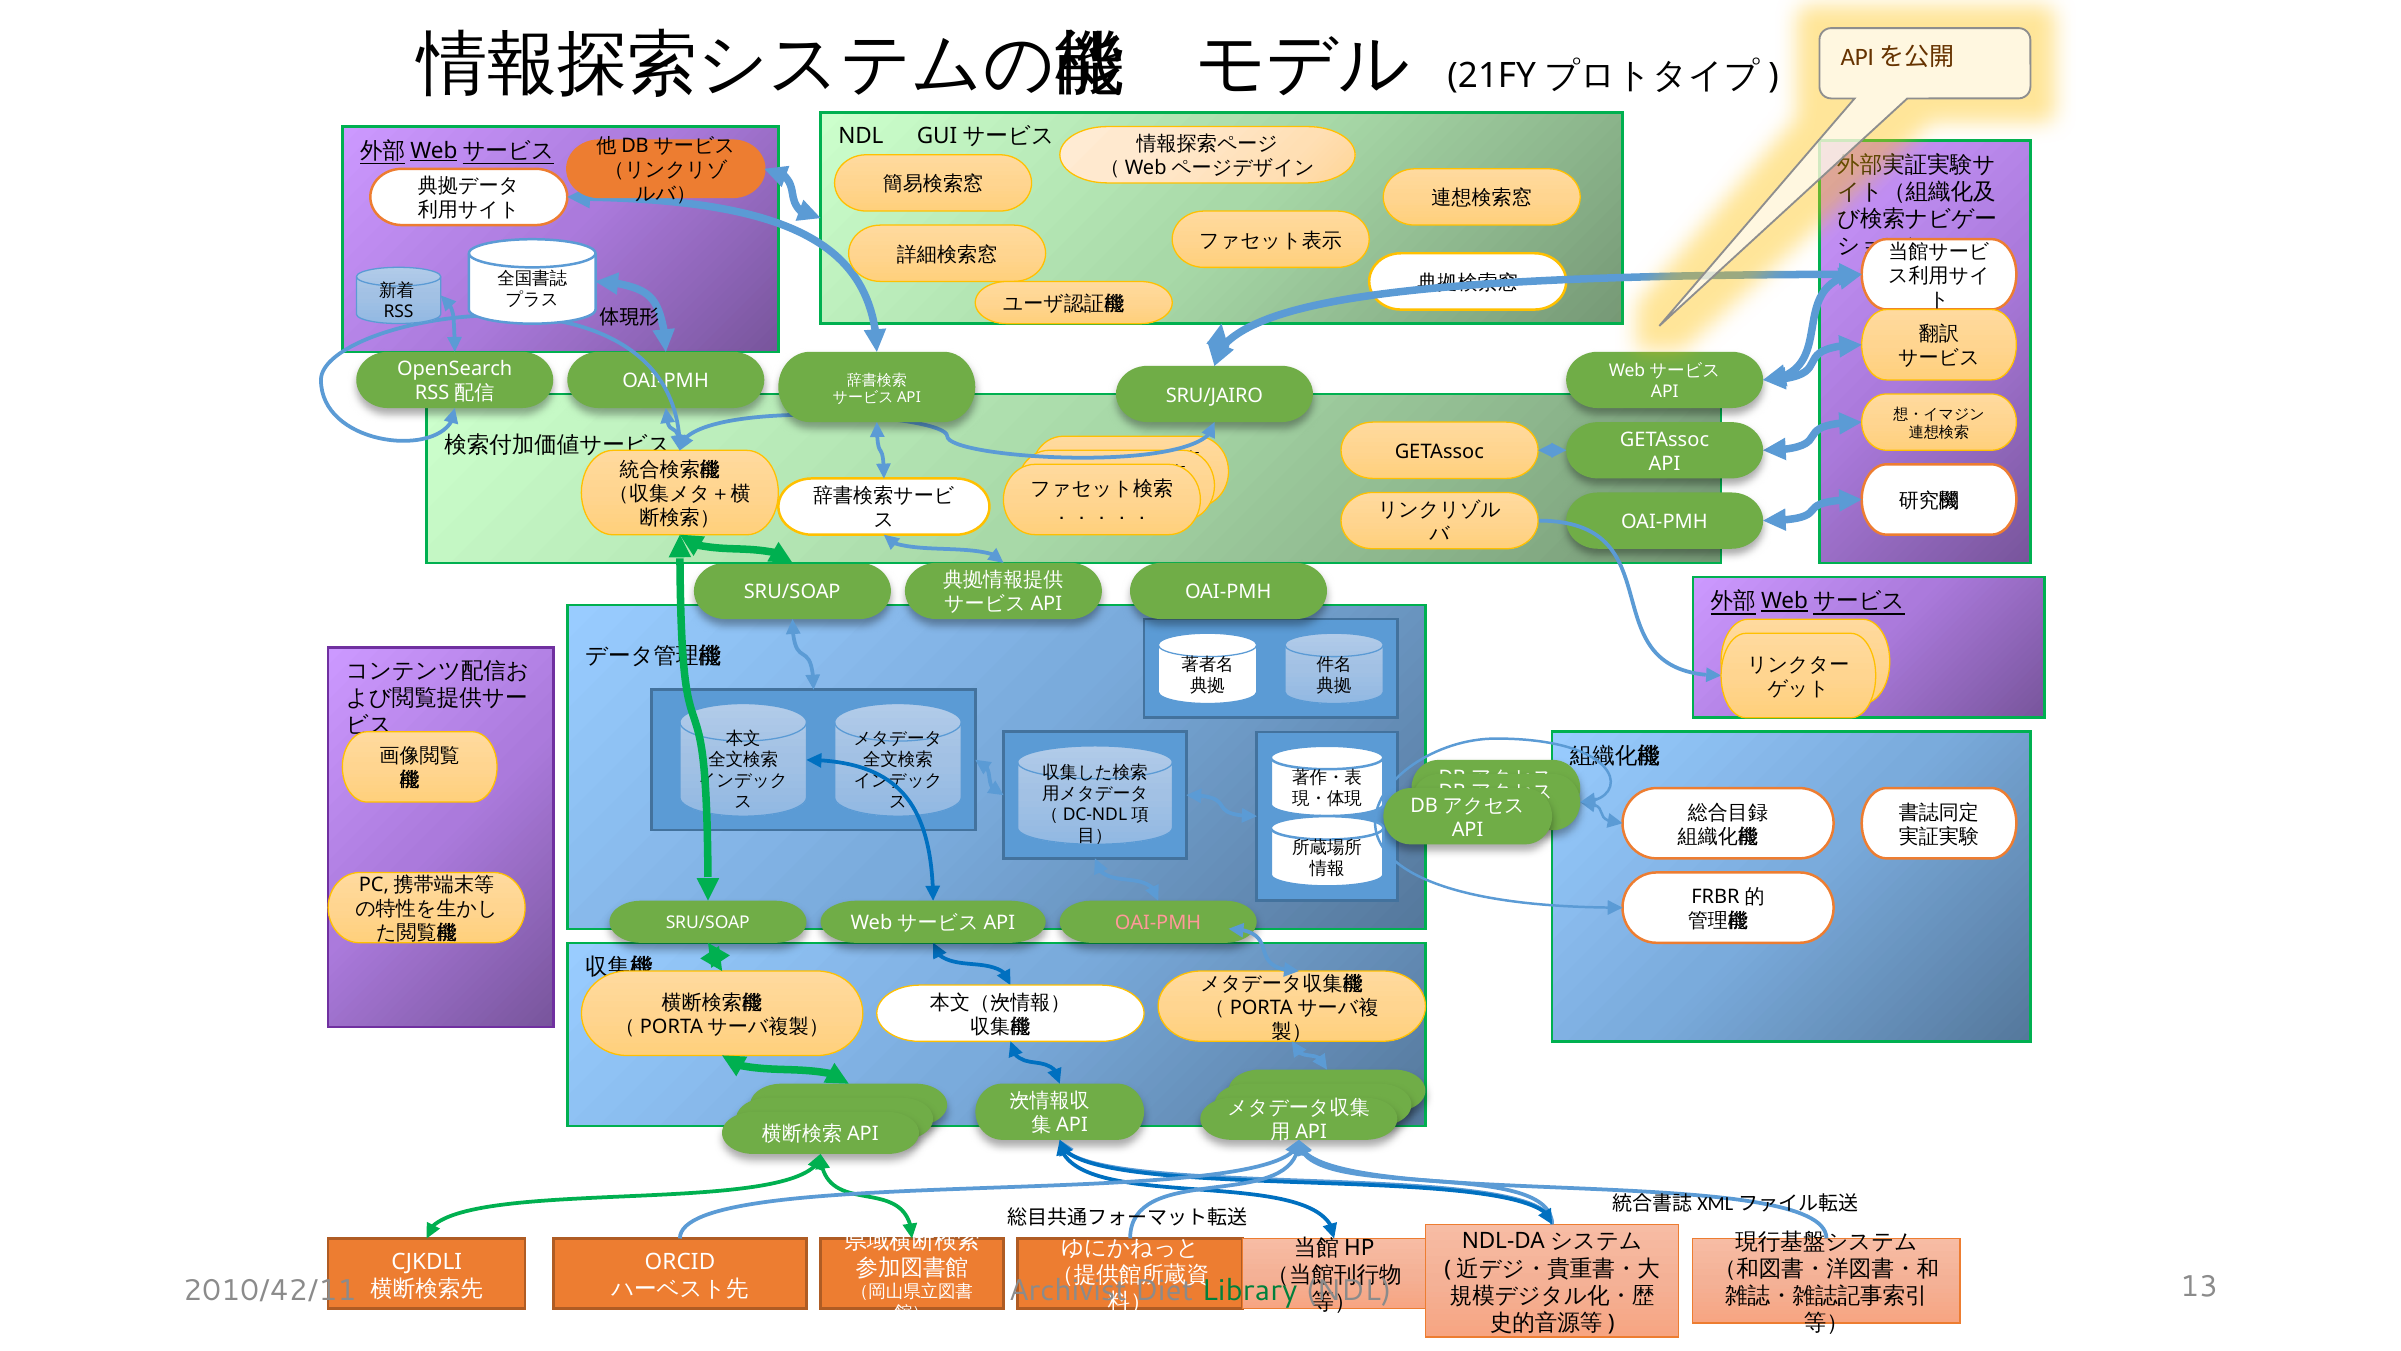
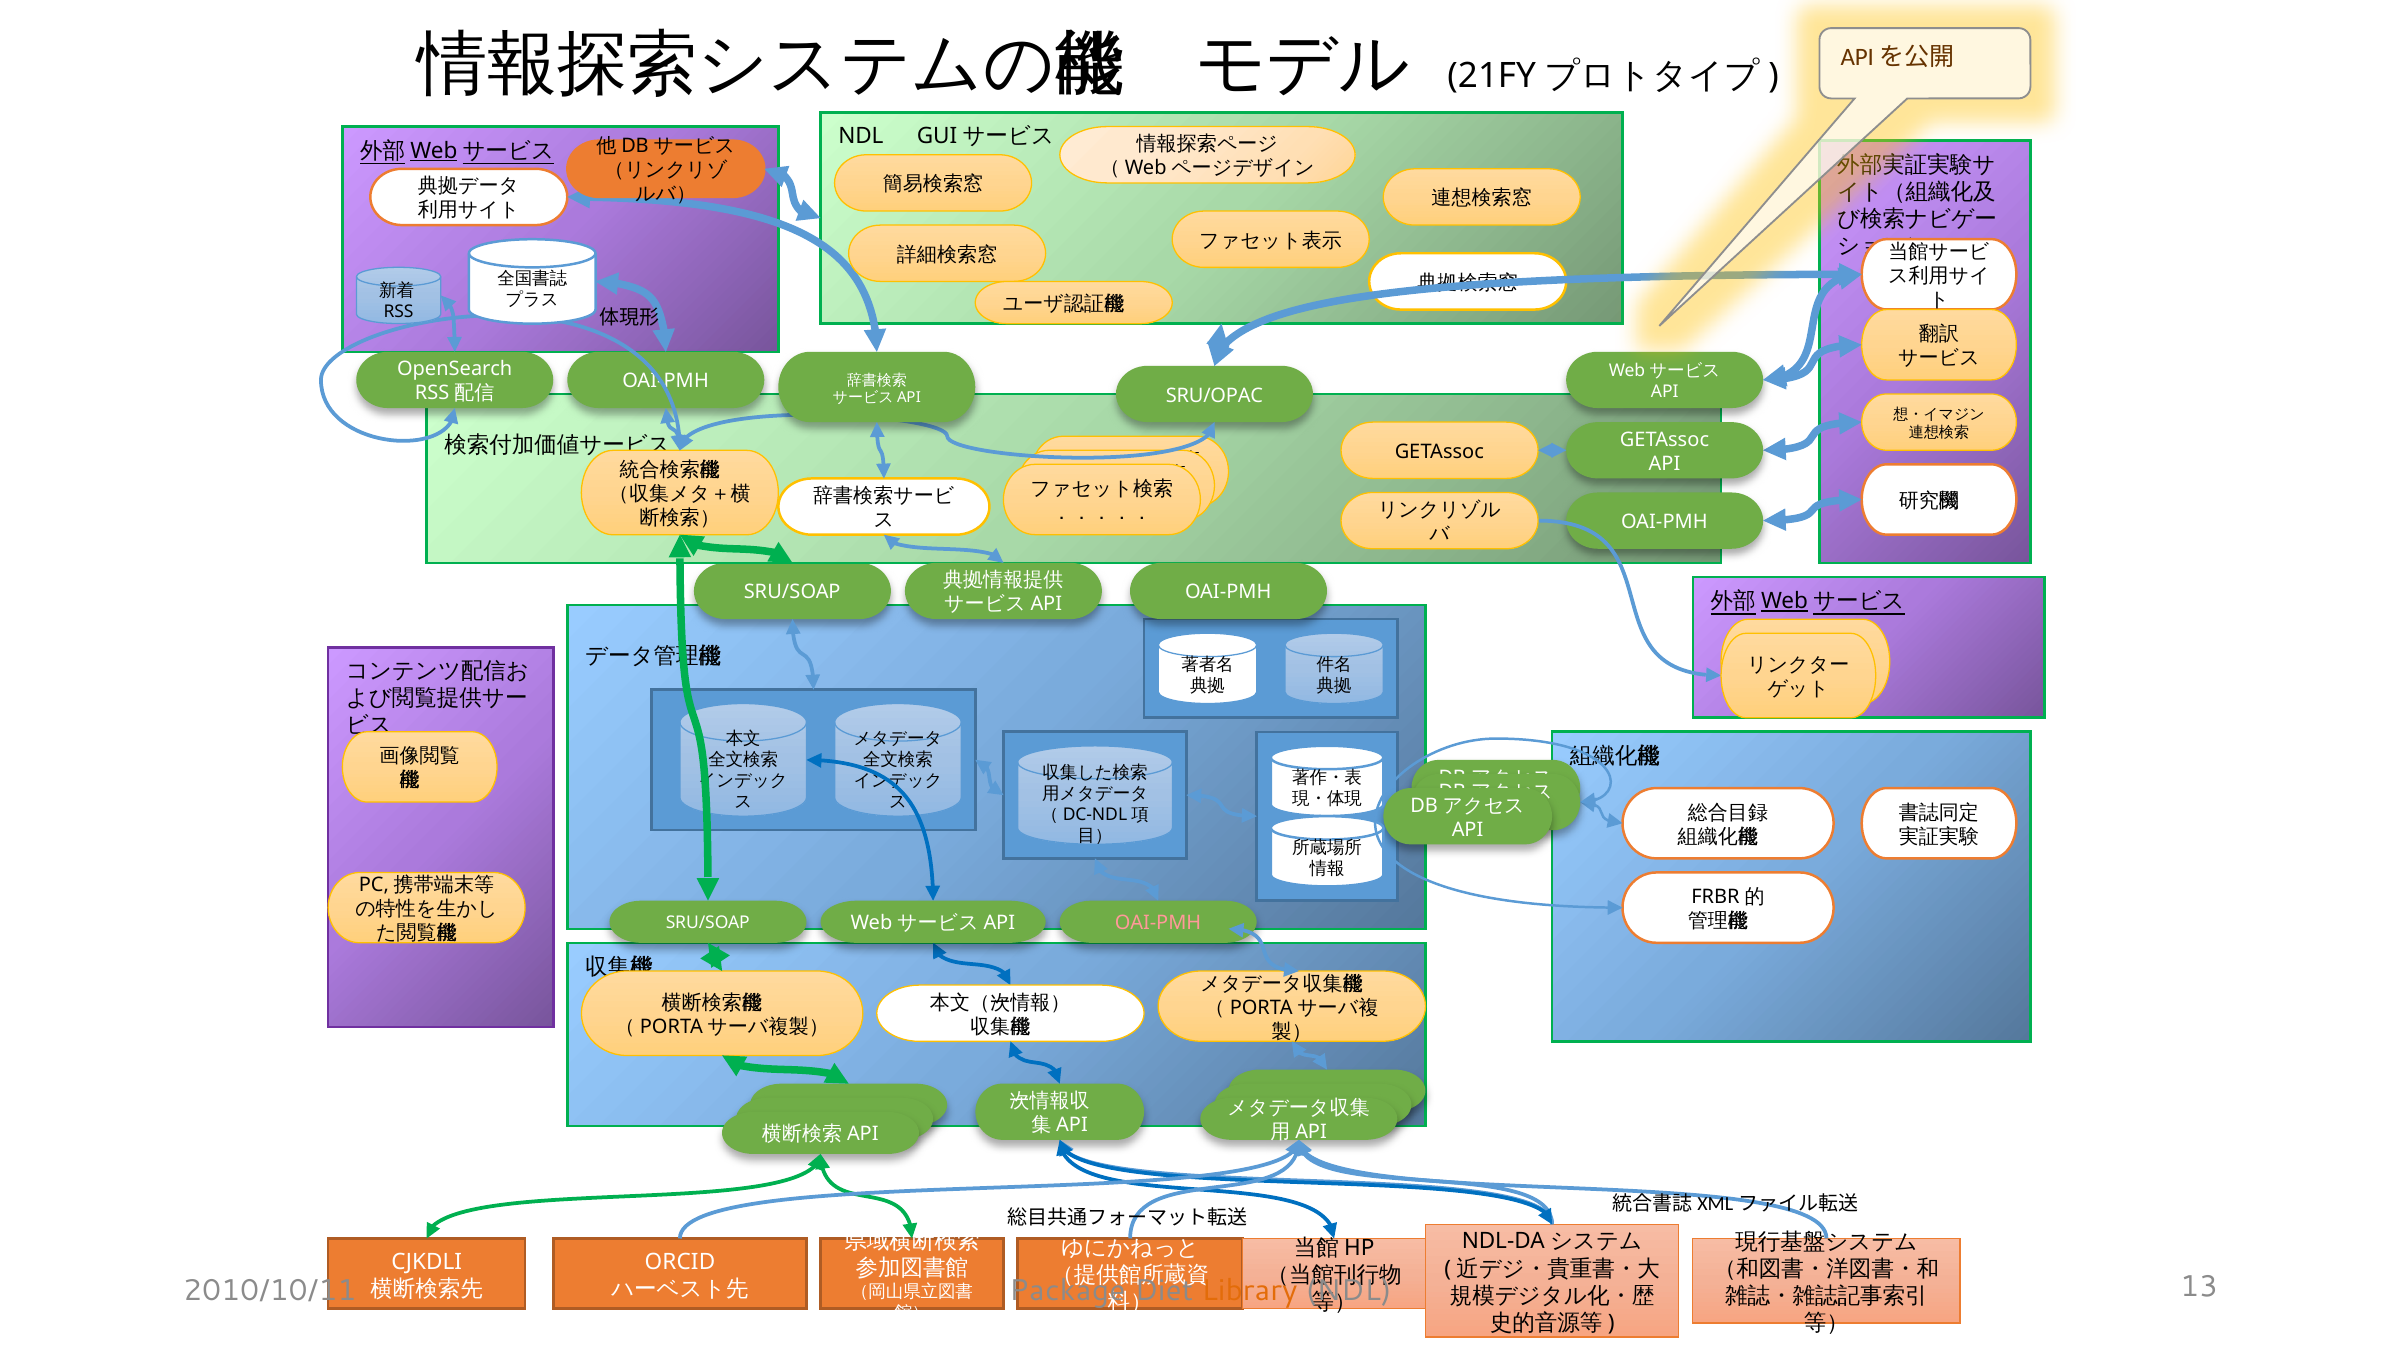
SRU/JAIRO: SRU/JAIRO -> SRU/OPAC
2010/42/11: 2010/42/11 -> 2010/10/11
Archivist: Archivist -> Package
Library colour: green -> orange
